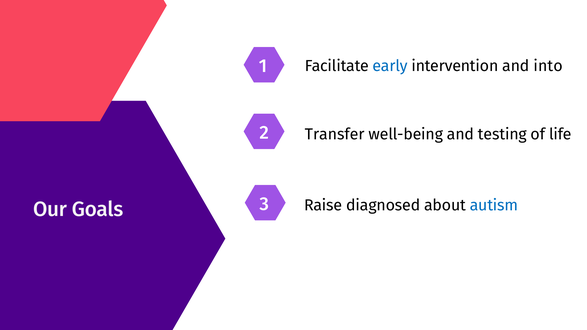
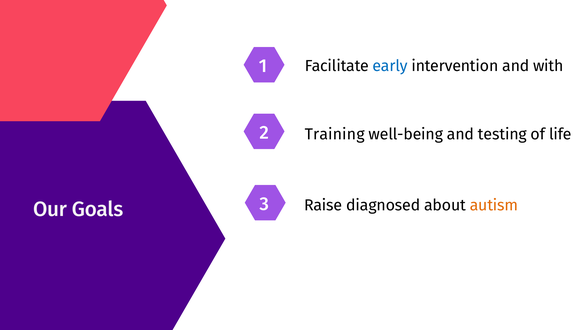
into: into -> with
Transfer: Transfer -> Training
autism colour: blue -> orange
